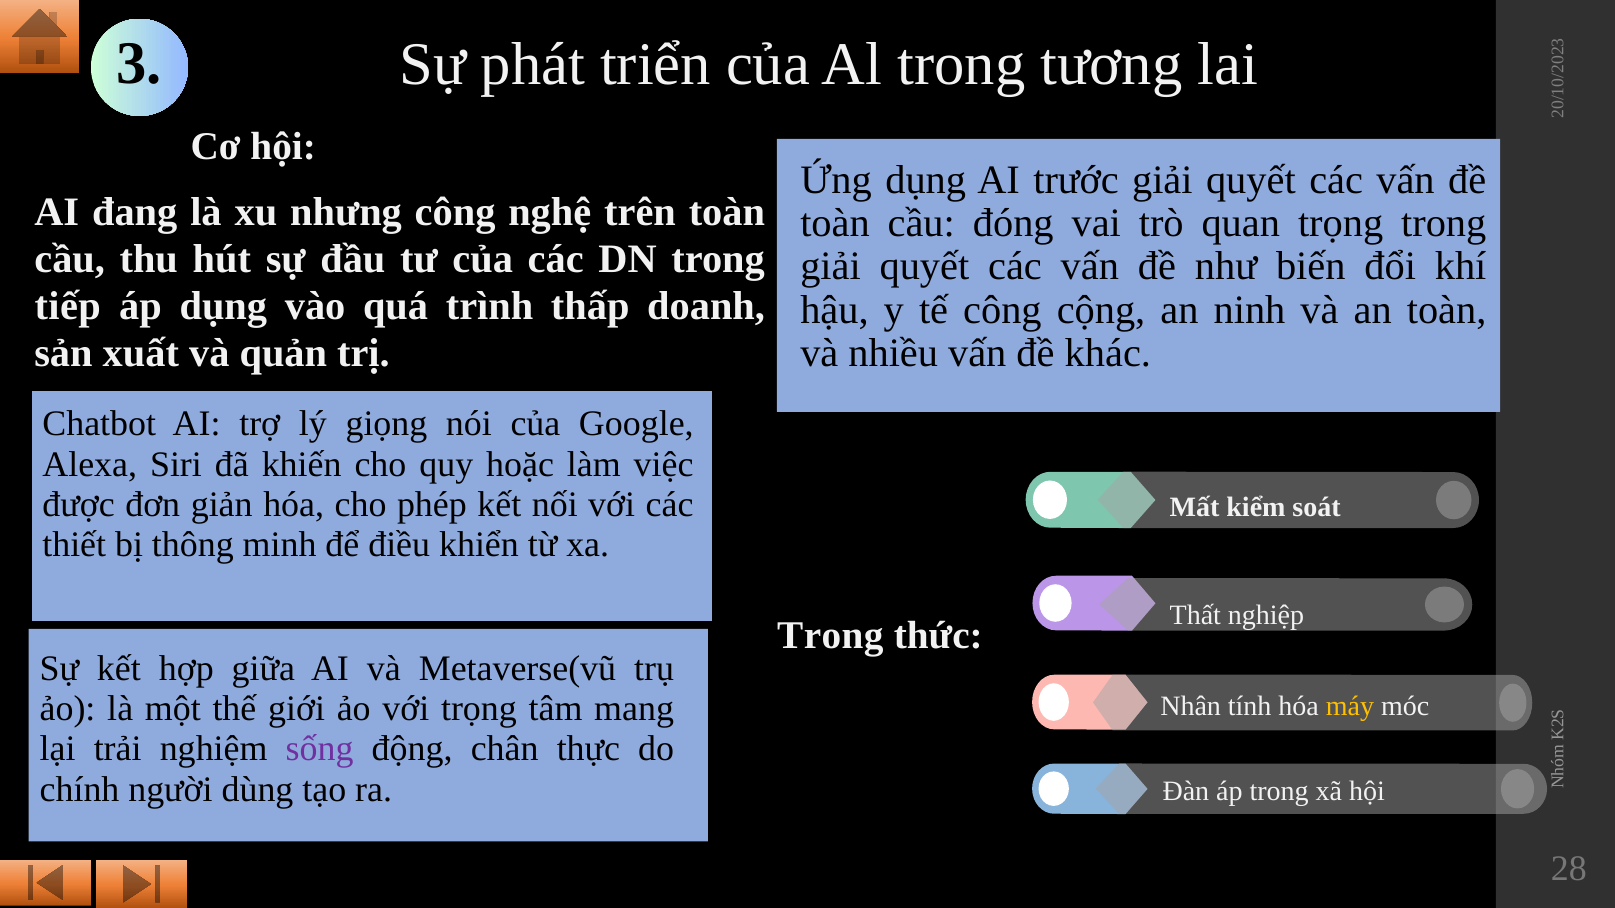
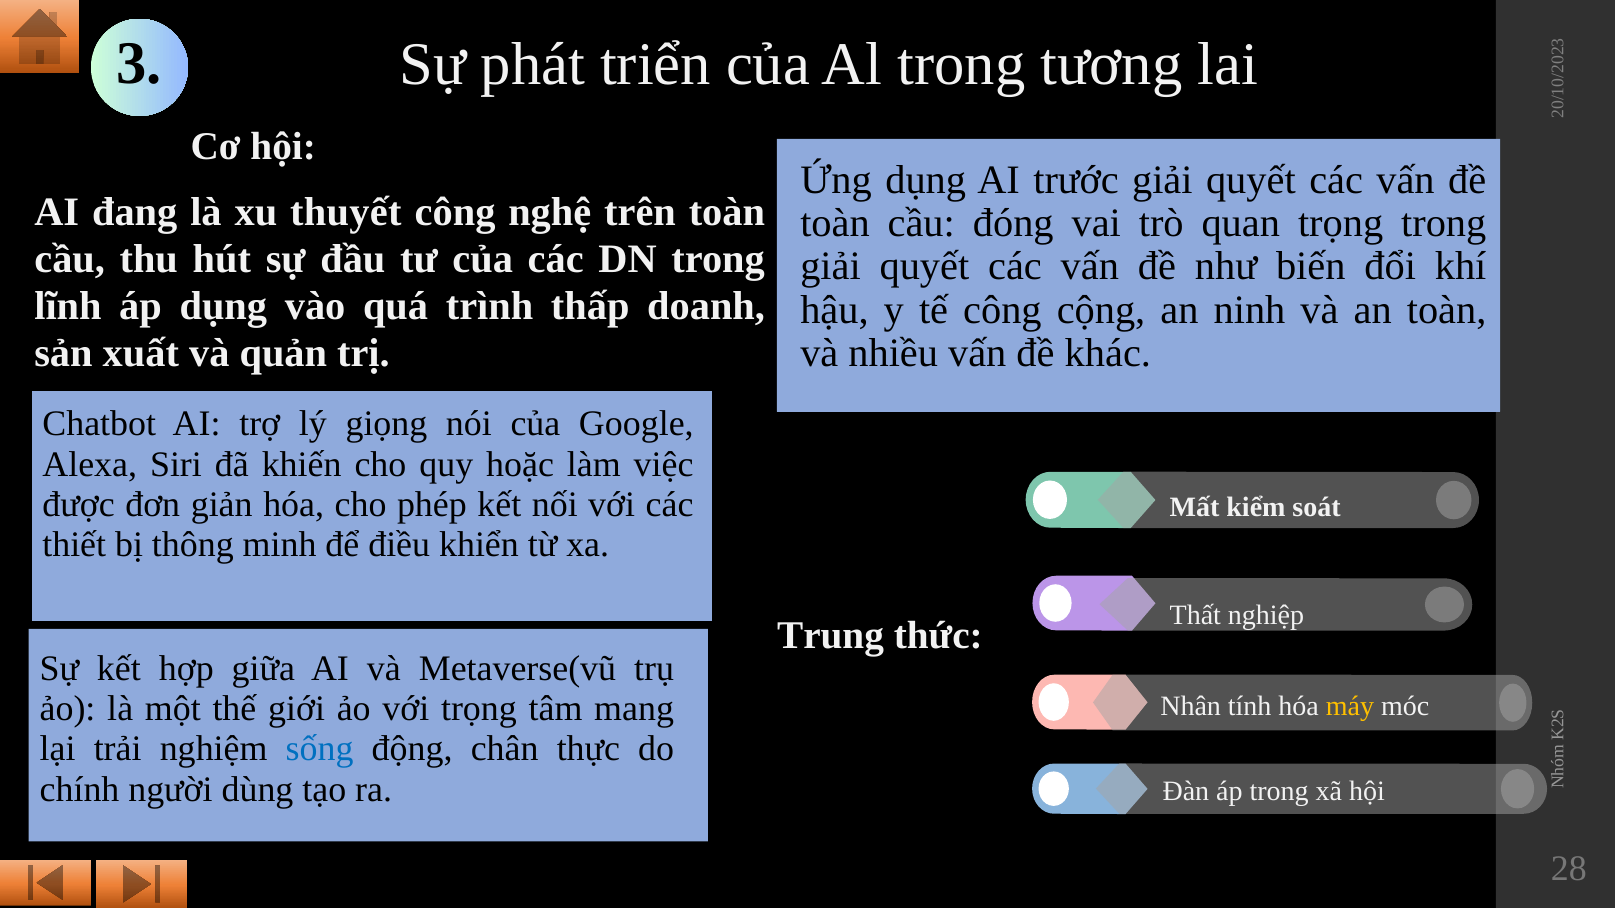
nhưng: nhưng -> thuyết
tiếp: tiếp -> lĩnh
Trong at (830, 636): Trong -> Trung
sống colour: purple -> blue
